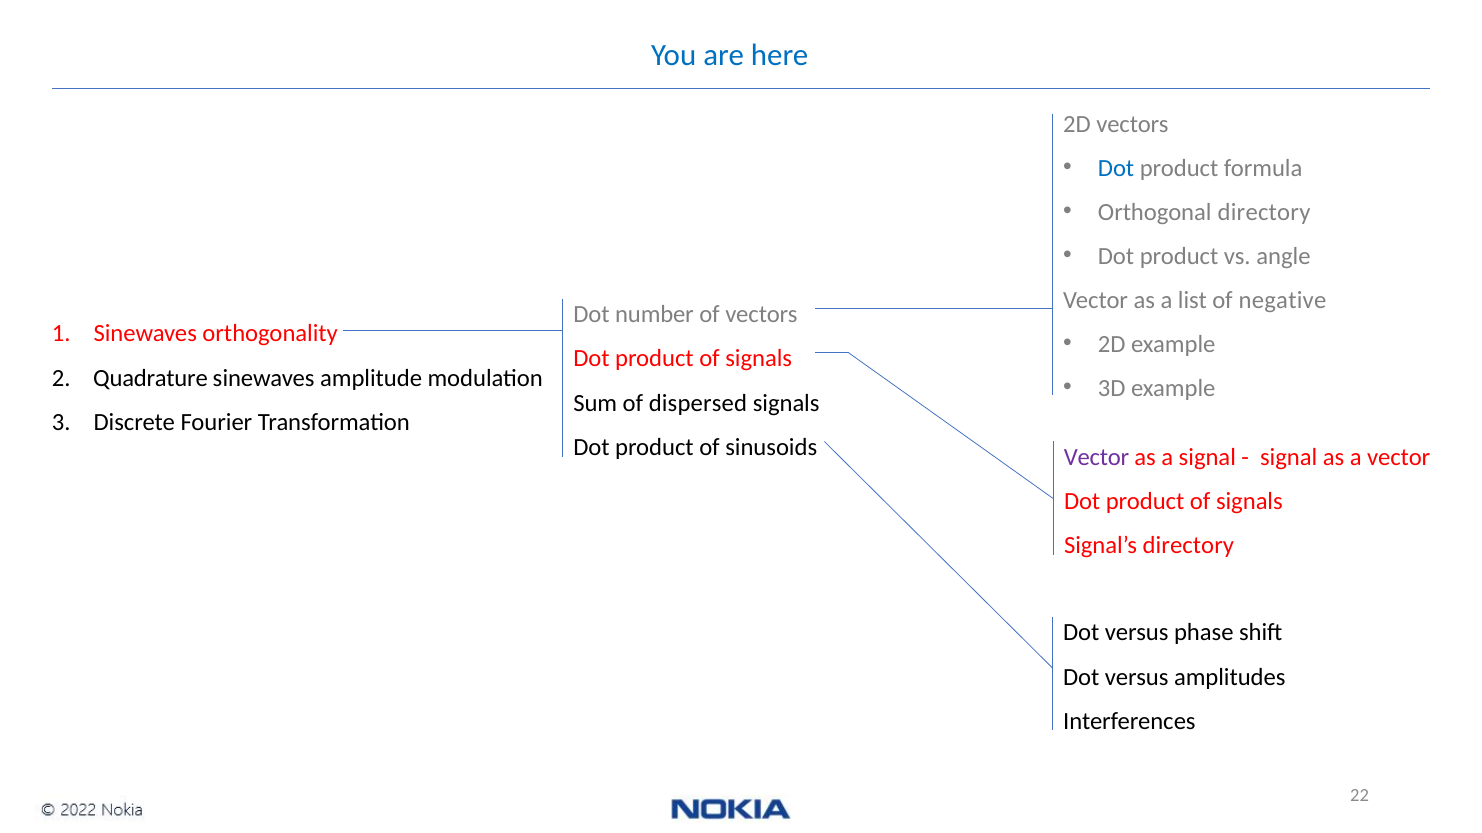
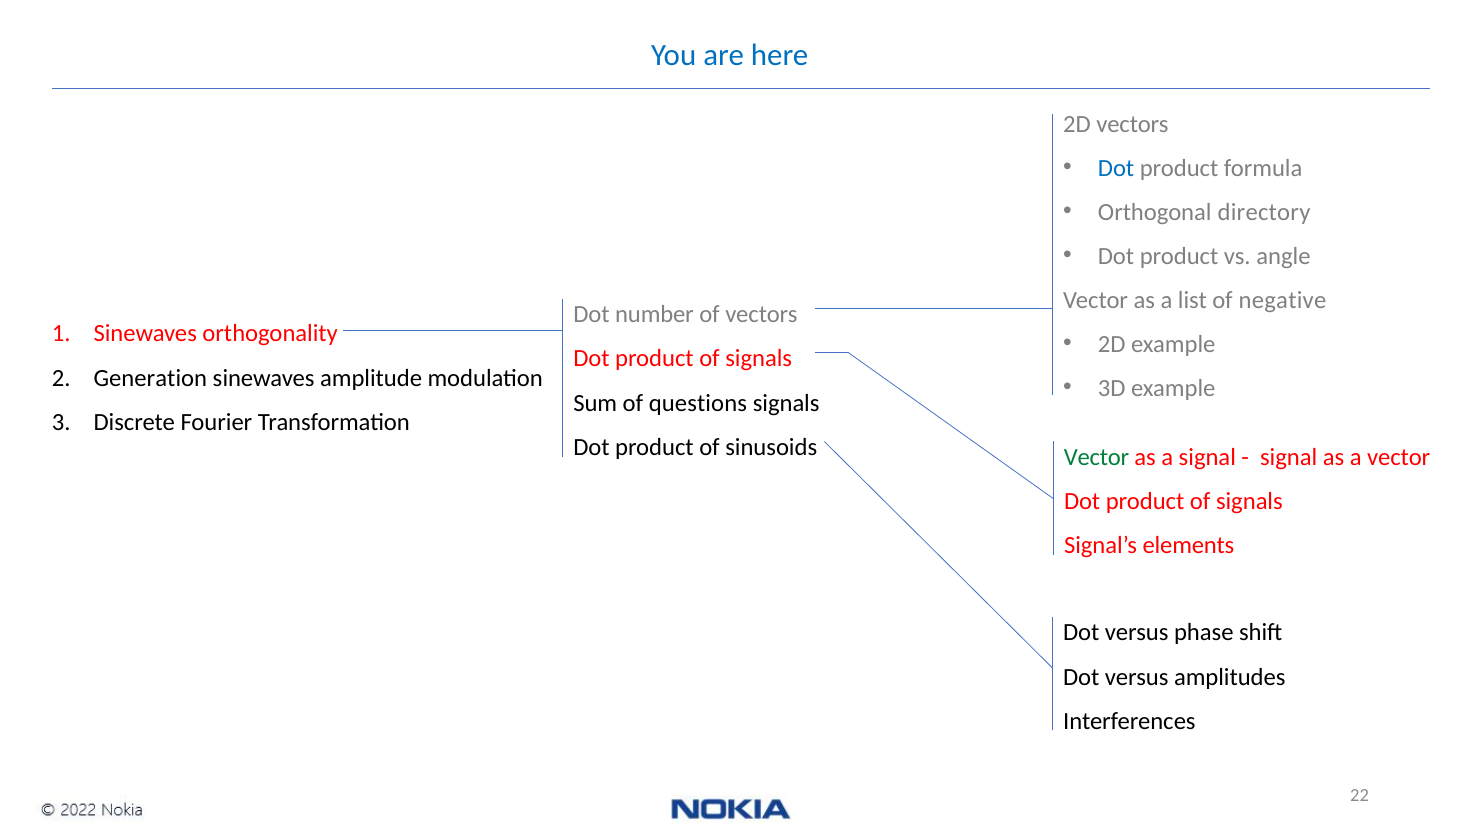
Quadrature: Quadrature -> Generation
dispersed: dispersed -> questions
Vector at (1097, 458) colour: purple -> green
Signal’s directory: directory -> elements
